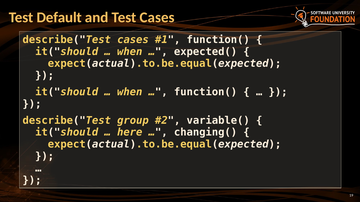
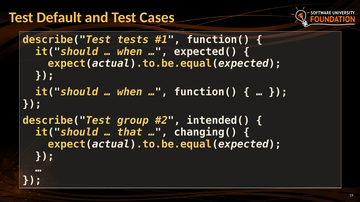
describe("Test cases: cases -> tests
variable(: variable( -> intended(
here: here -> that
